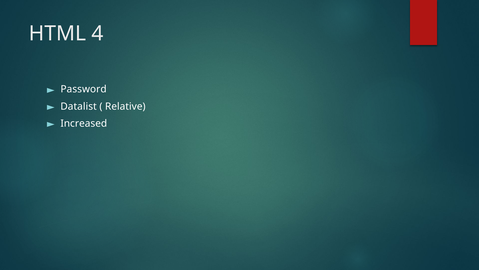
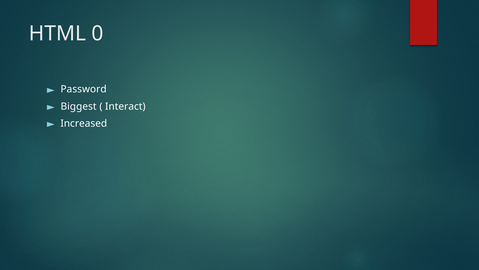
4: 4 -> 0
Datalist: Datalist -> Biggest
Relative: Relative -> Interact
